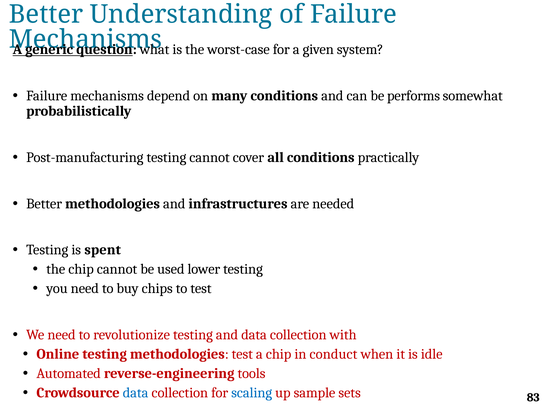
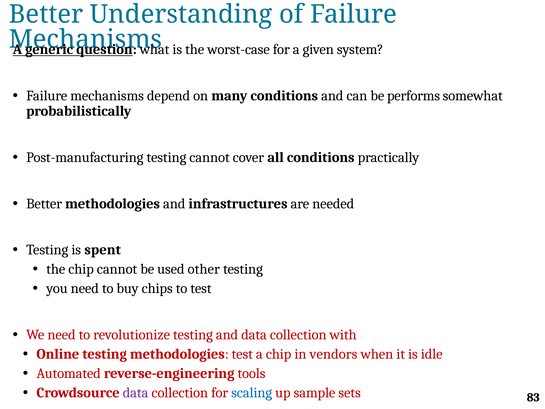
lower: lower -> other
conduct: conduct -> vendors
data at (136, 393) colour: blue -> purple
